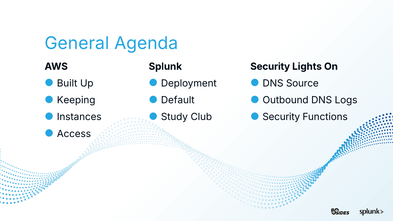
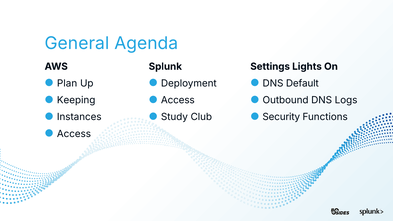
Security at (270, 67): Security -> Settings
Built: Built -> Plan
Source: Source -> Default
Default at (178, 100): Default -> Access
